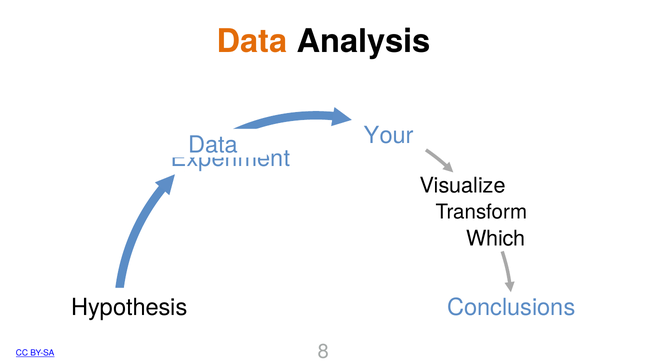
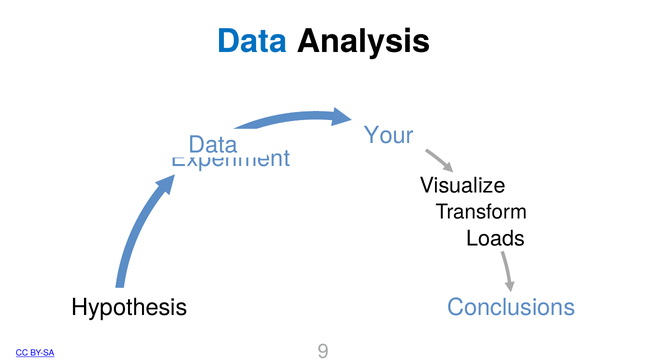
Data at (252, 41) colour: orange -> blue
Which: Which -> Loads
8: 8 -> 9
